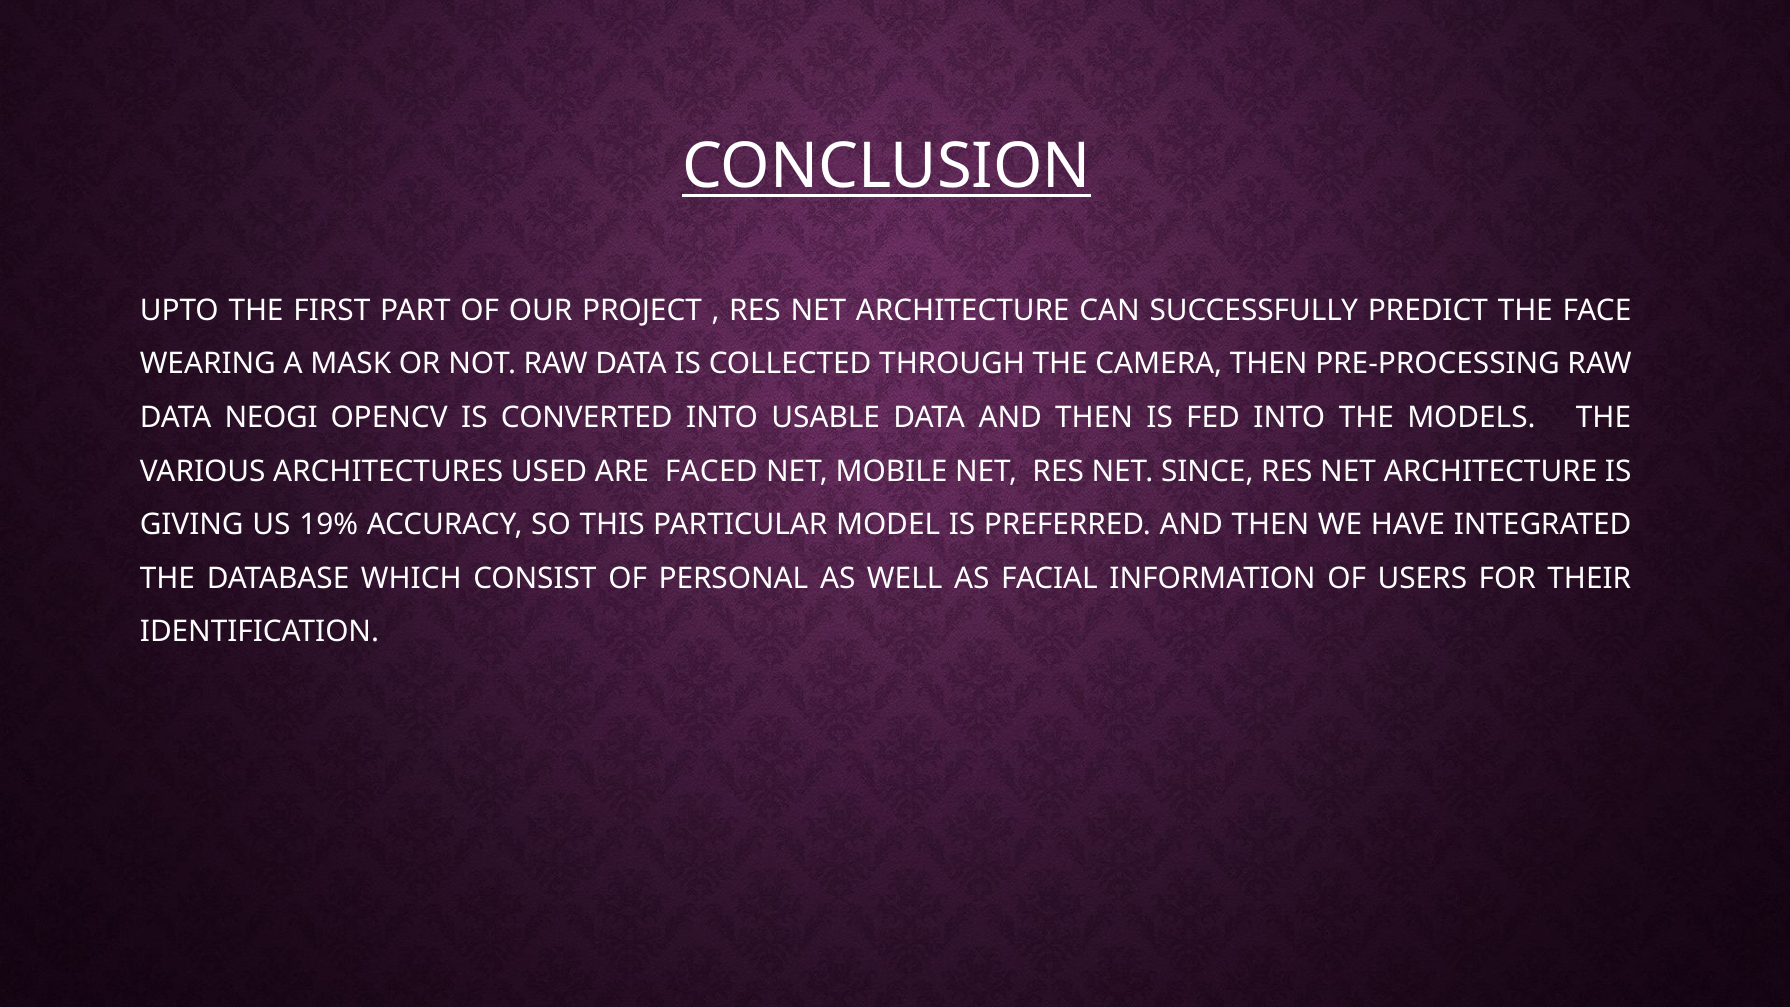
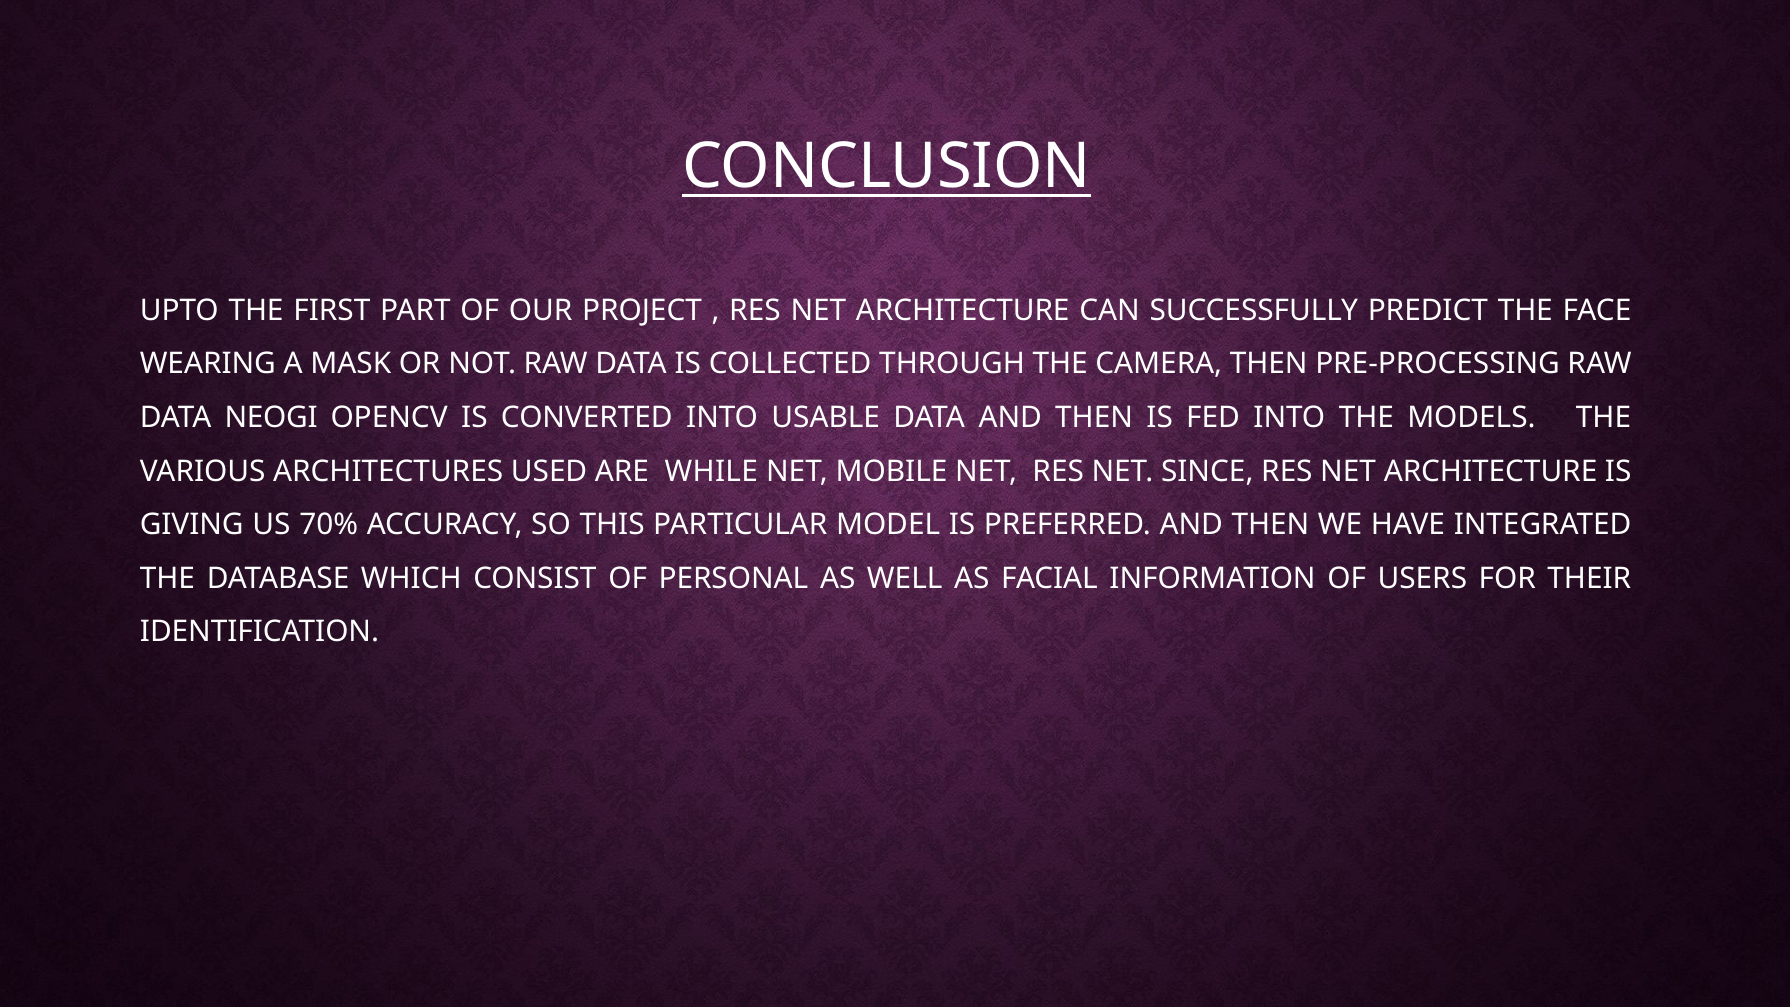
FACED: FACED -> WHILE
19%: 19% -> 70%
